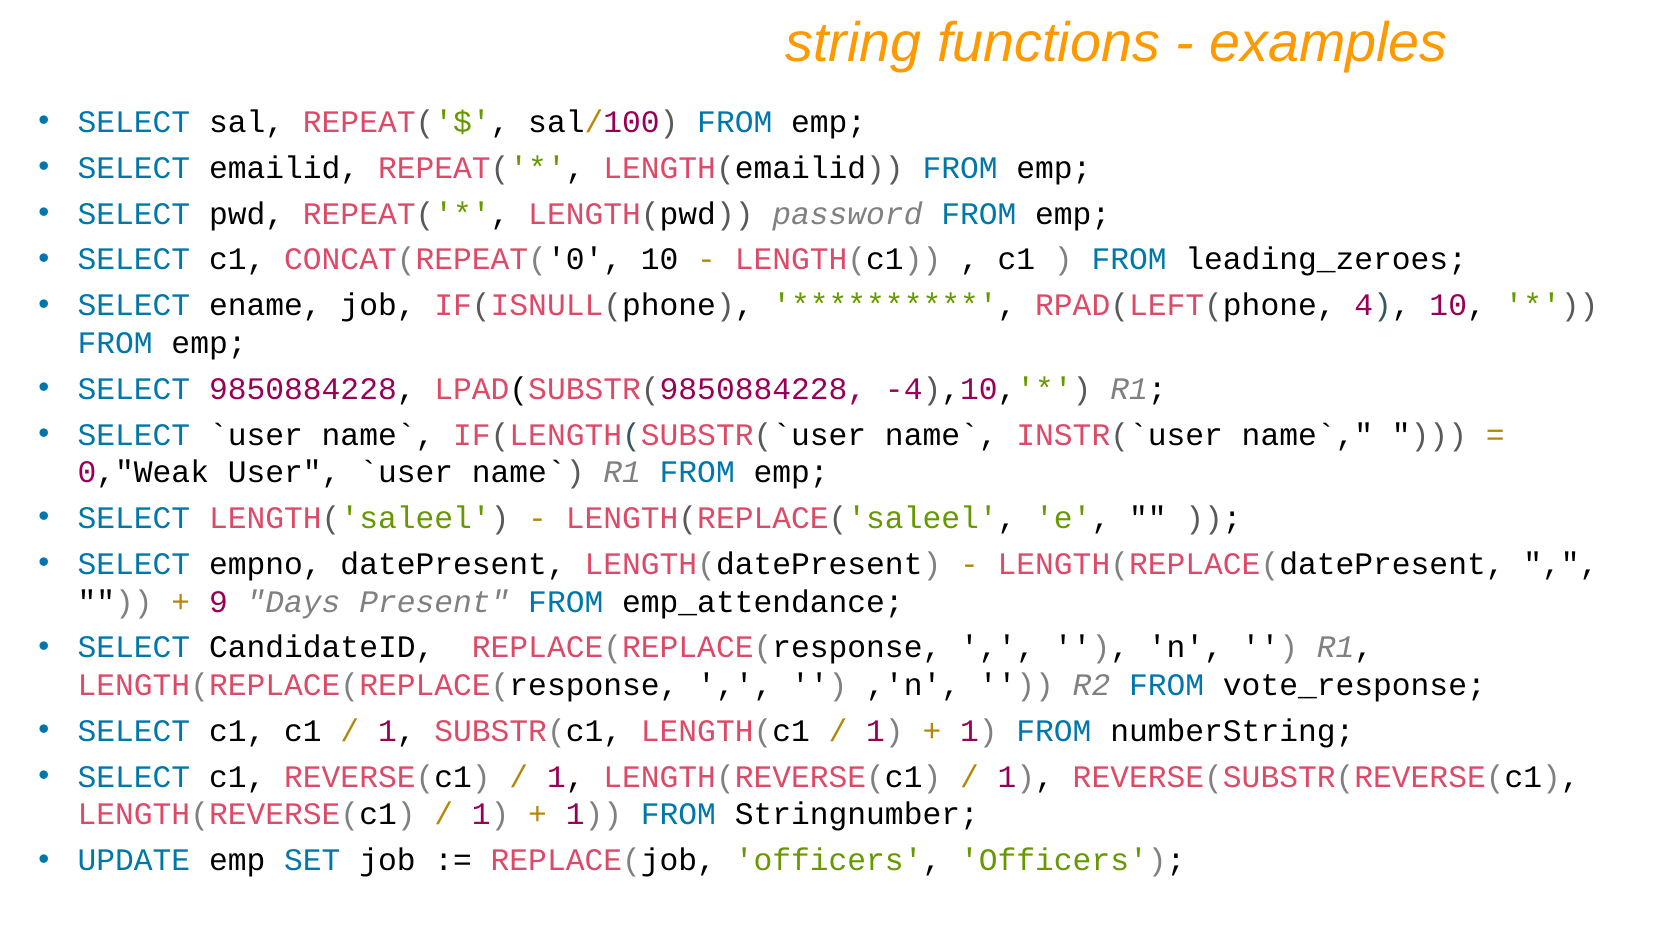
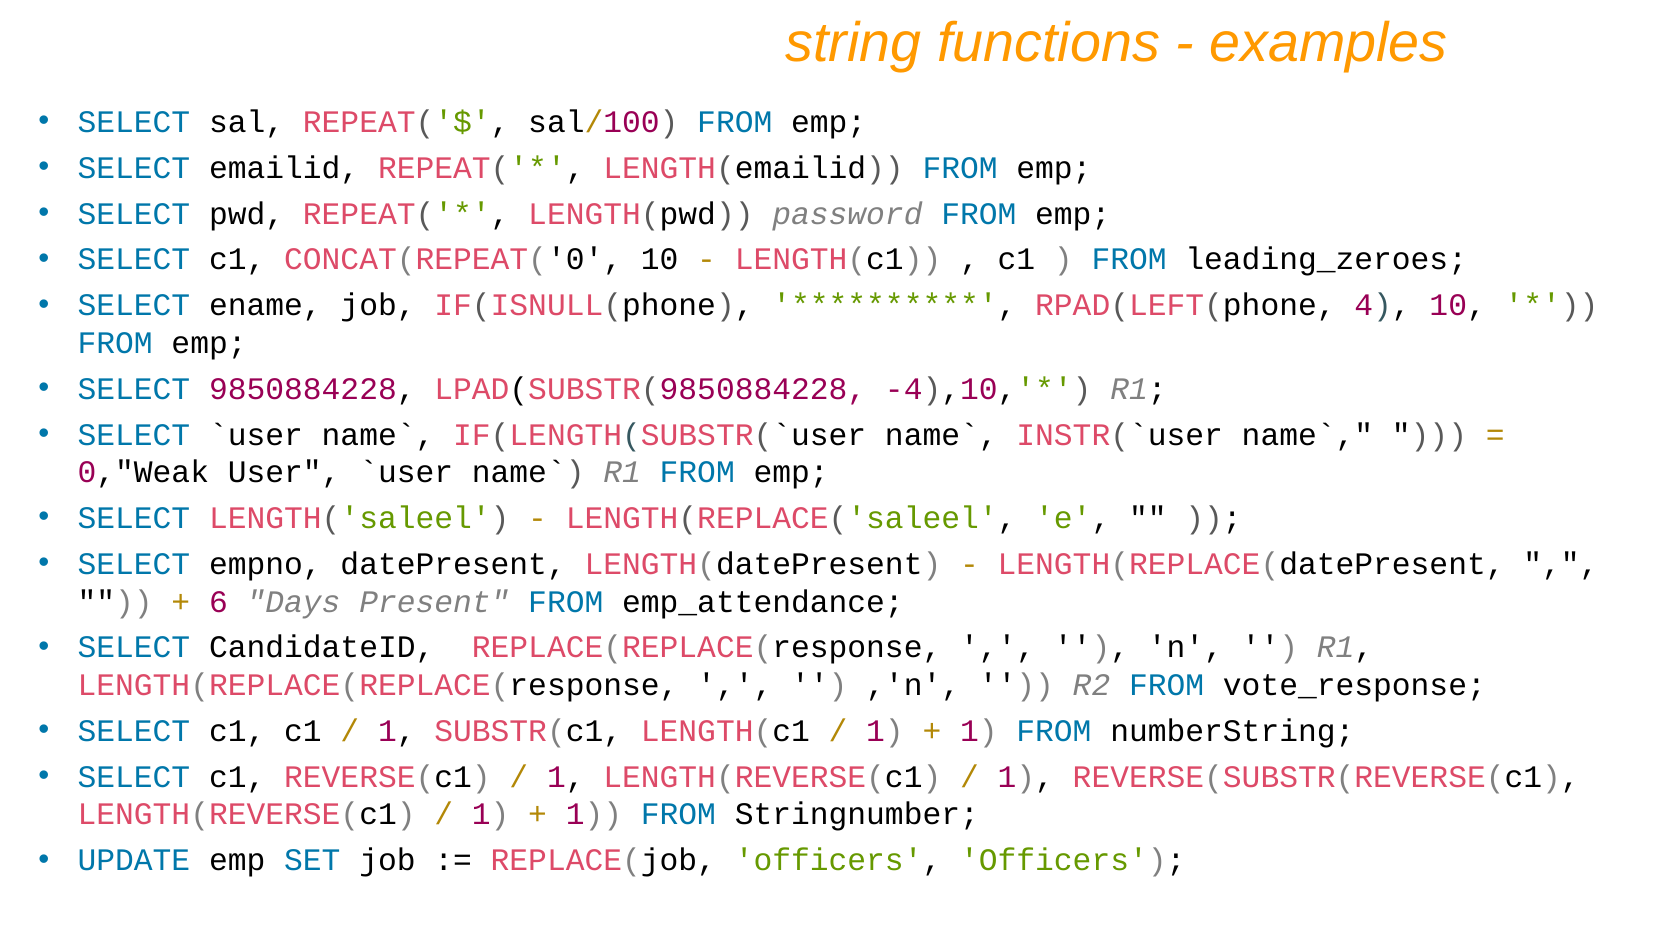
9: 9 -> 6
